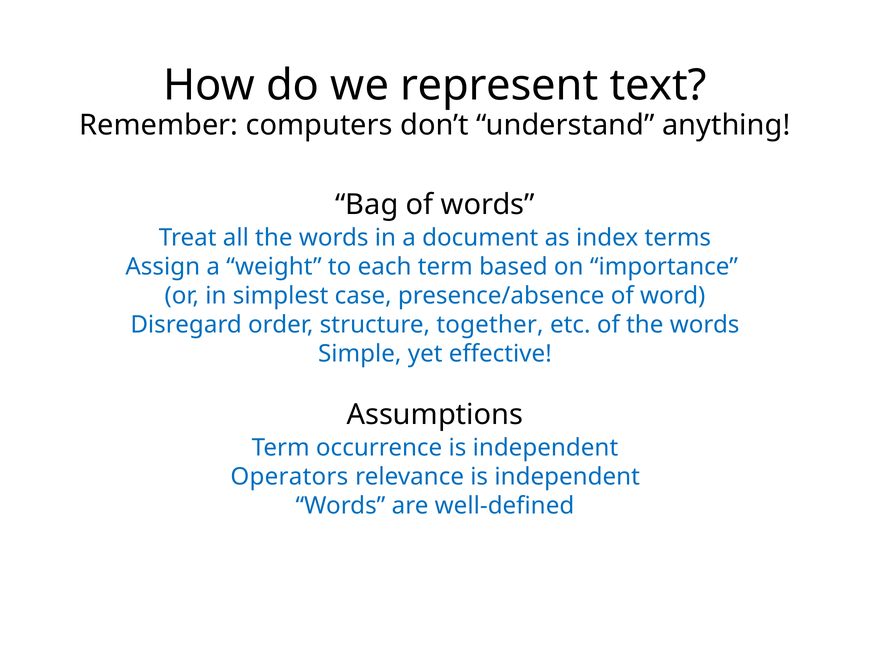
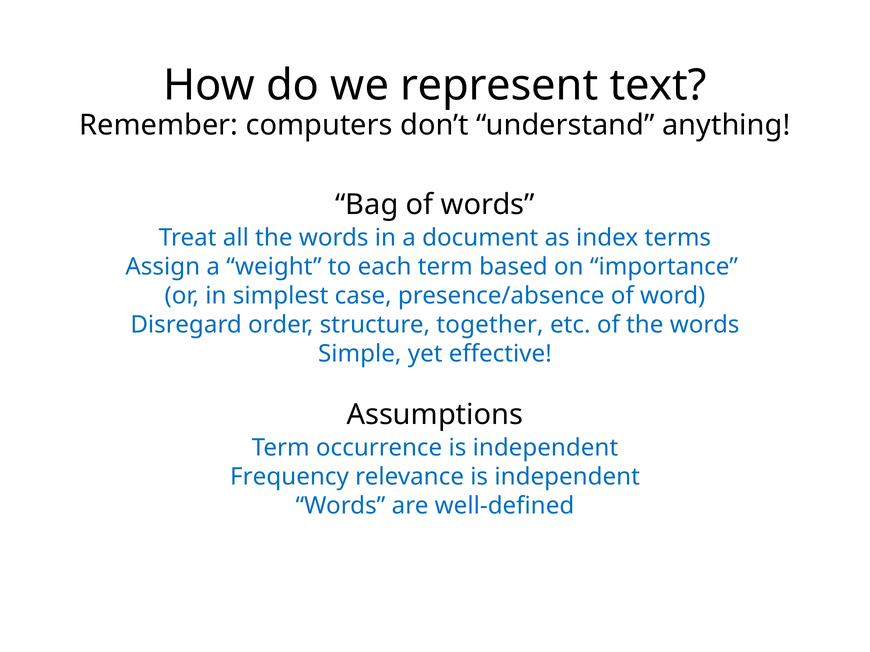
Operators: Operators -> Frequency
